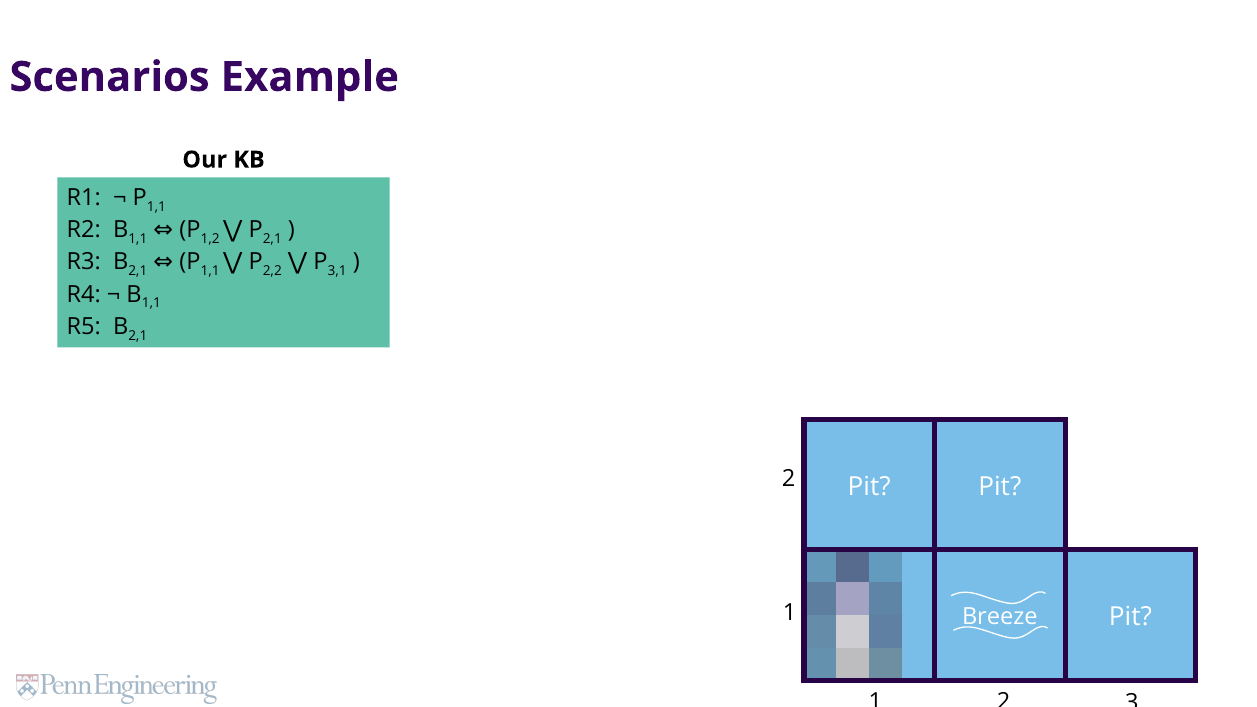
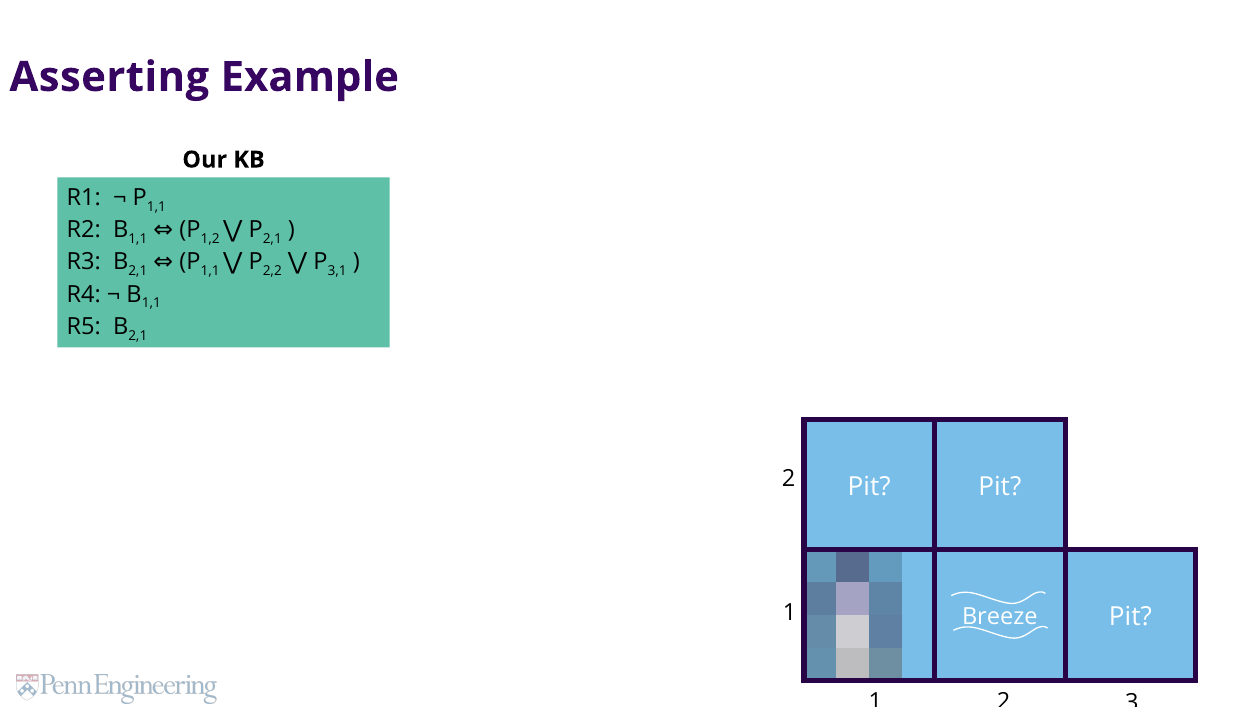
Scenarios: Scenarios -> Asserting
